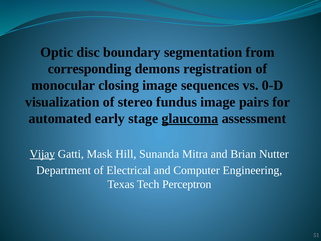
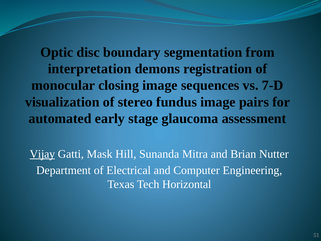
corresponding: corresponding -> interpretation
0-D: 0-D -> 7-D
glaucoma underline: present -> none
Perceptron: Perceptron -> Horizontal
